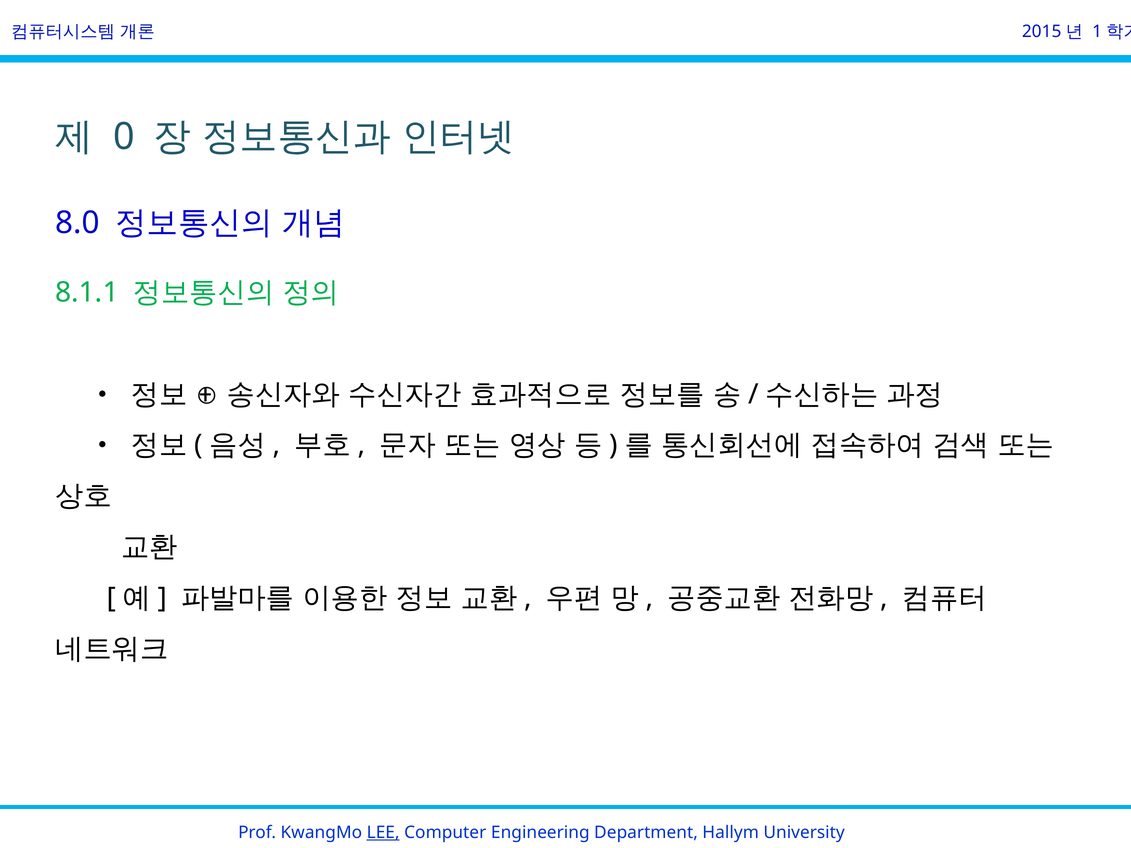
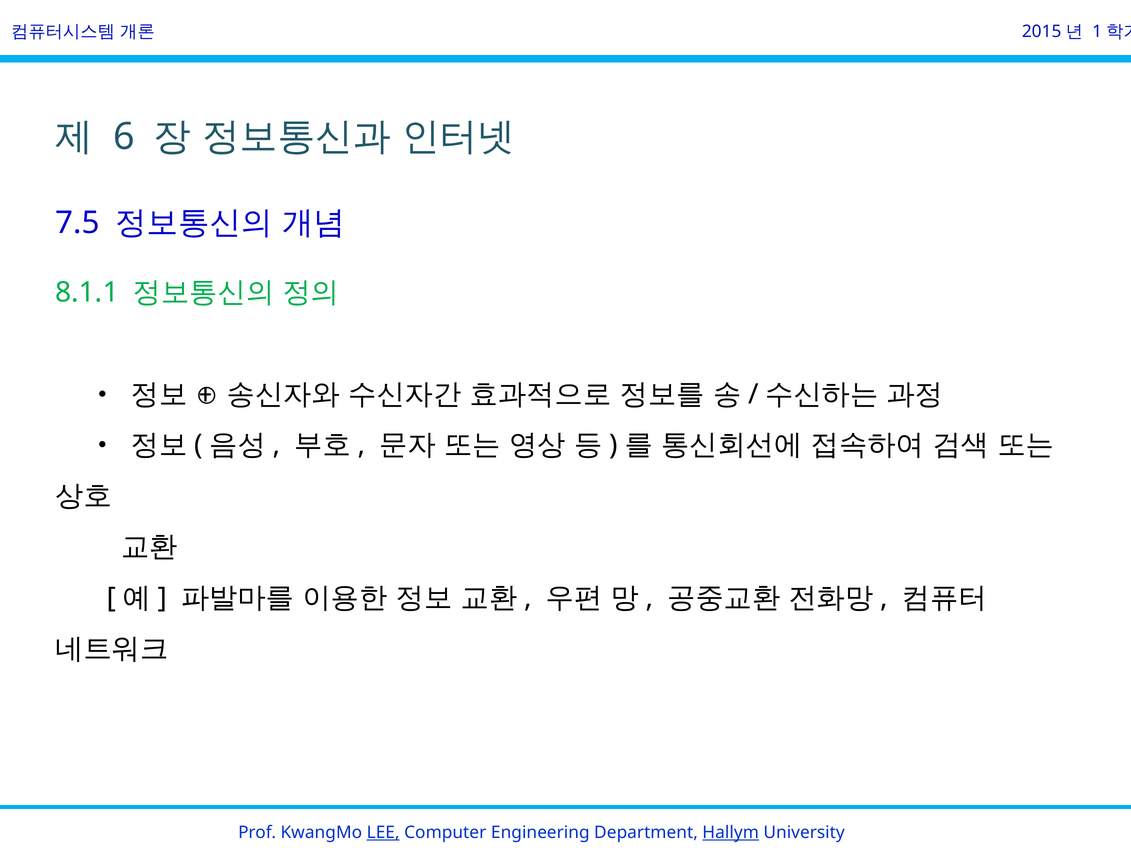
0: 0 -> 6
8.0: 8.0 -> 7.5
Hallym underline: none -> present
